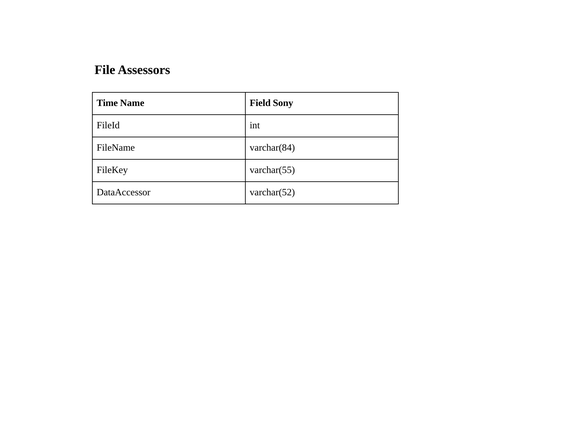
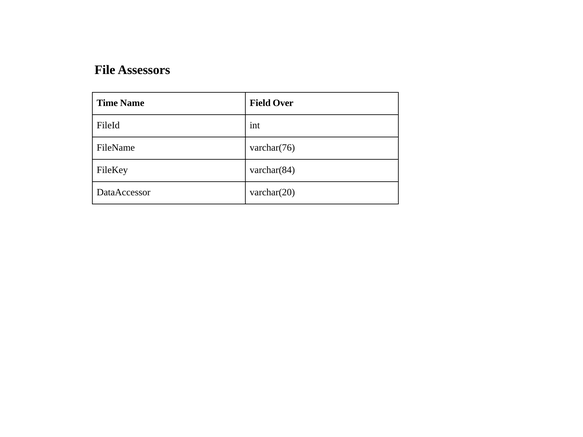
Sony: Sony -> Over
varchar(84: varchar(84 -> varchar(76
varchar(55: varchar(55 -> varchar(84
varchar(52: varchar(52 -> varchar(20
